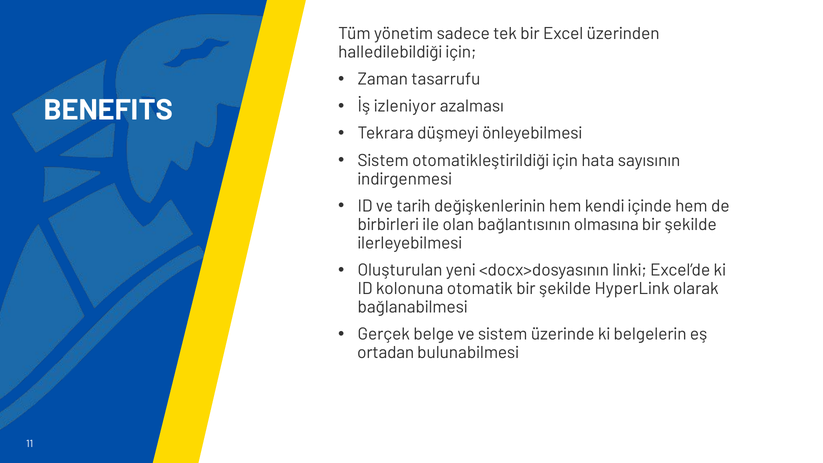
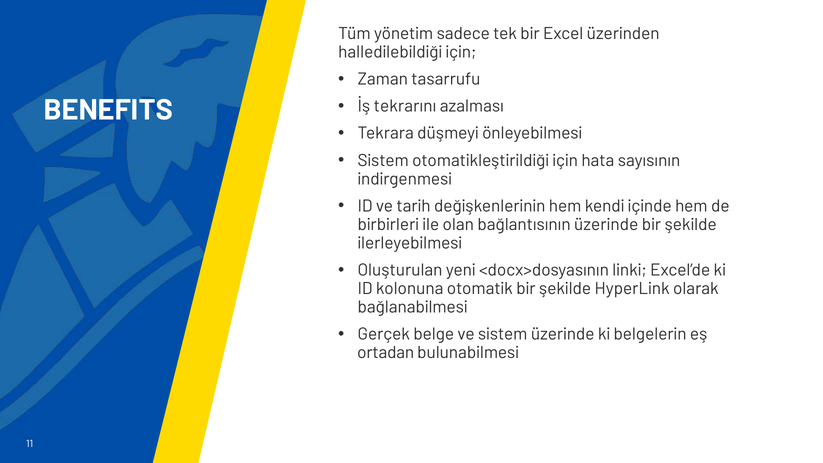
izleniyor: izleniyor -> tekrarını
bağlantısının olmasına: olmasına -> üzerinde
